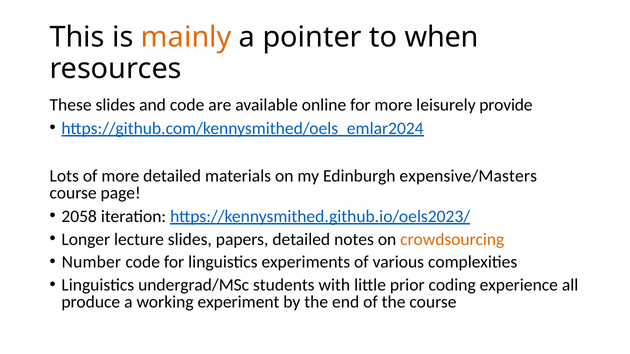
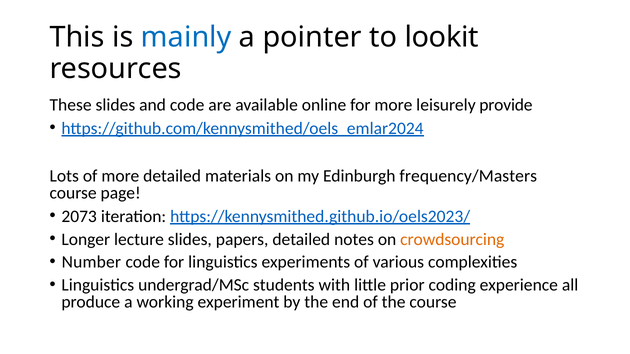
mainly colour: orange -> blue
when: when -> lookit
expensive/Masters: expensive/Masters -> frequency/Masters
2058: 2058 -> 2073
